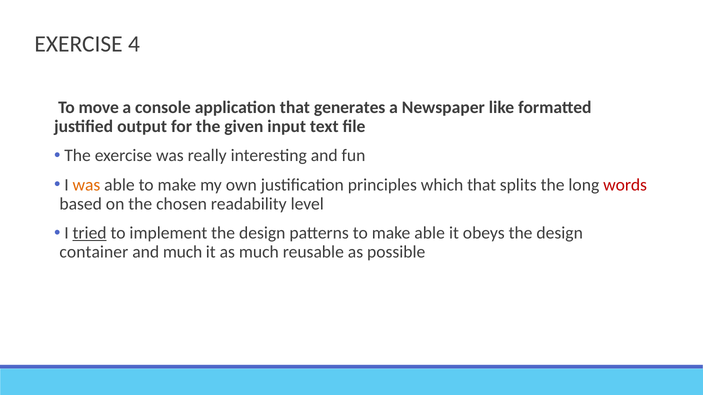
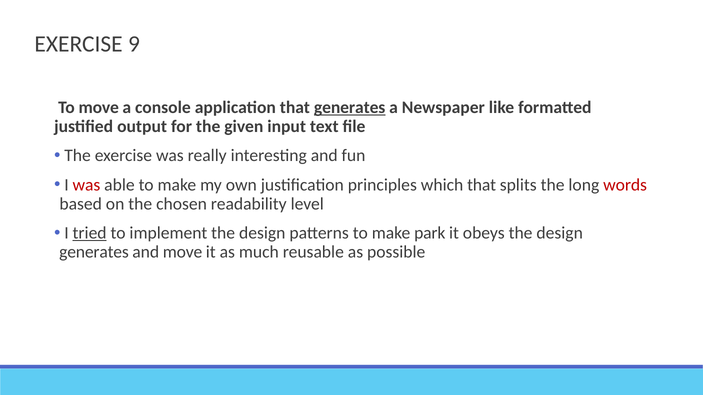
4: 4 -> 9
generates at (350, 108) underline: none -> present
was at (86, 185) colour: orange -> red
make able: able -> park
container at (94, 252): container -> generates
and much: much -> move
